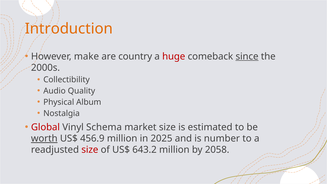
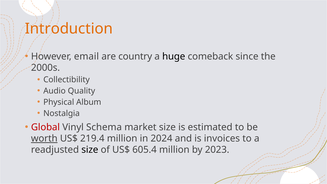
make: make -> email
huge colour: red -> black
since underline: present -> none
456.9: 456.9 -> 219.4
2025: 2025 -> 2024
number: number -> invoices
size at (90, 150) colour: red -> black
643.2: 643.2 -> 605.4
2058: 2058 -> 2023
